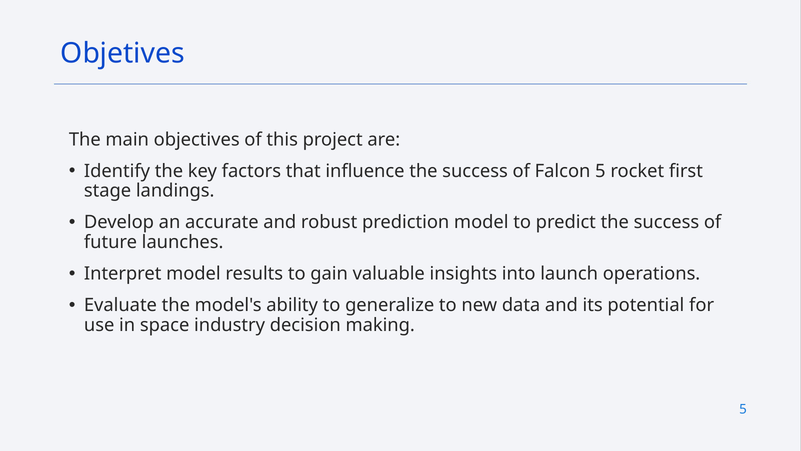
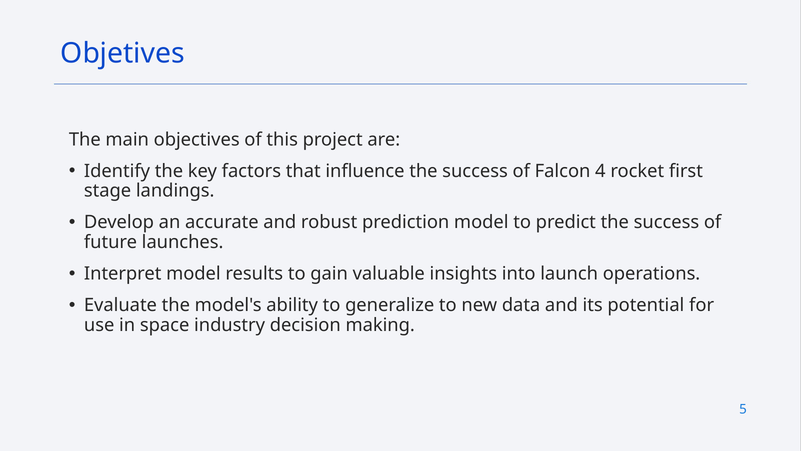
Falcon 5: 5 -> 4
